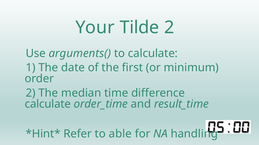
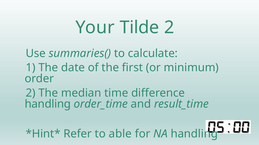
arguments(: arguments( -> summaries(
calculate at (48, 104): calculate -> handling
